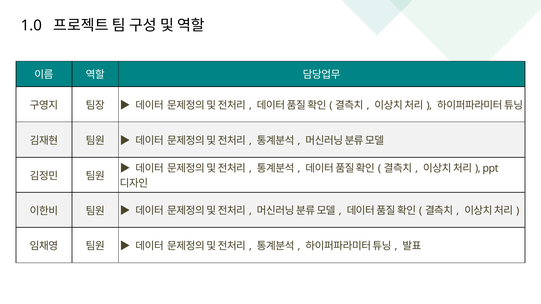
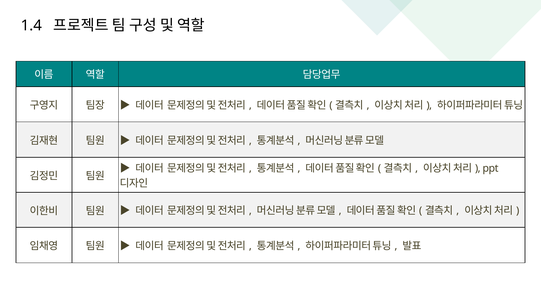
1.0: 1.0 -> 1.4
